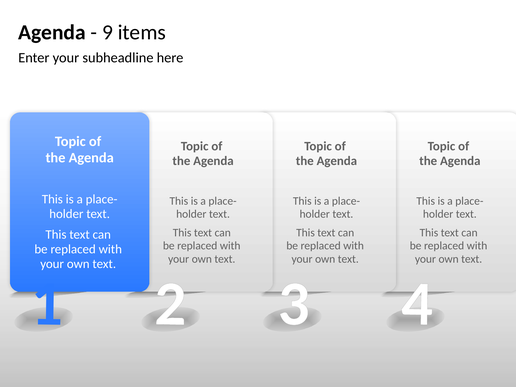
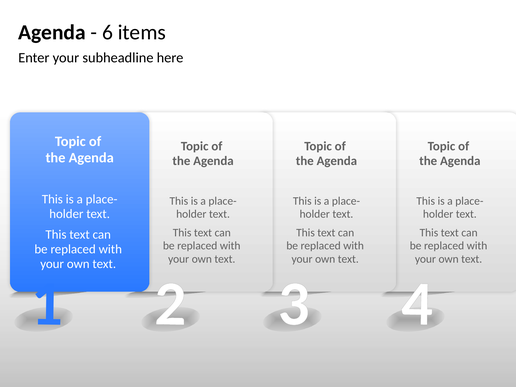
9: 9 -> 6
